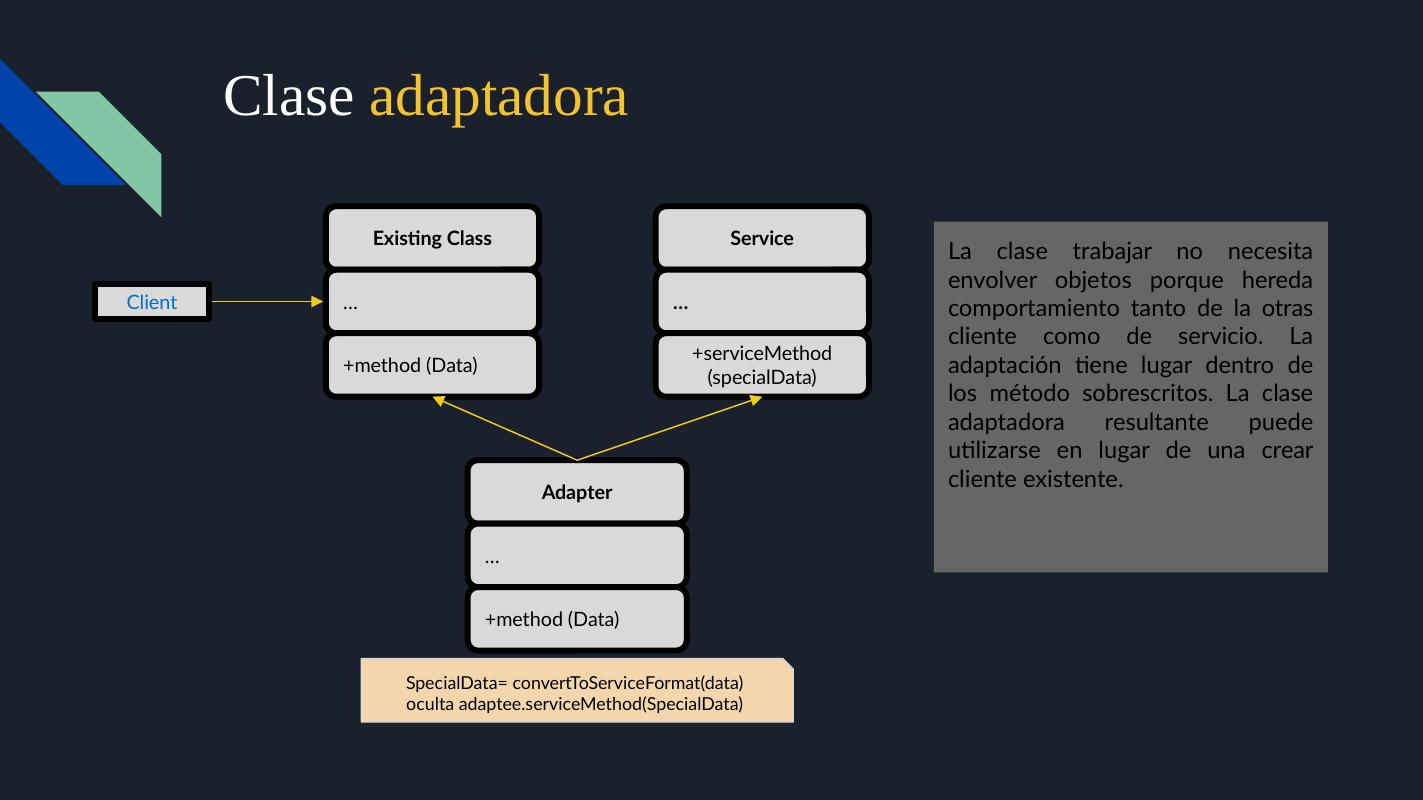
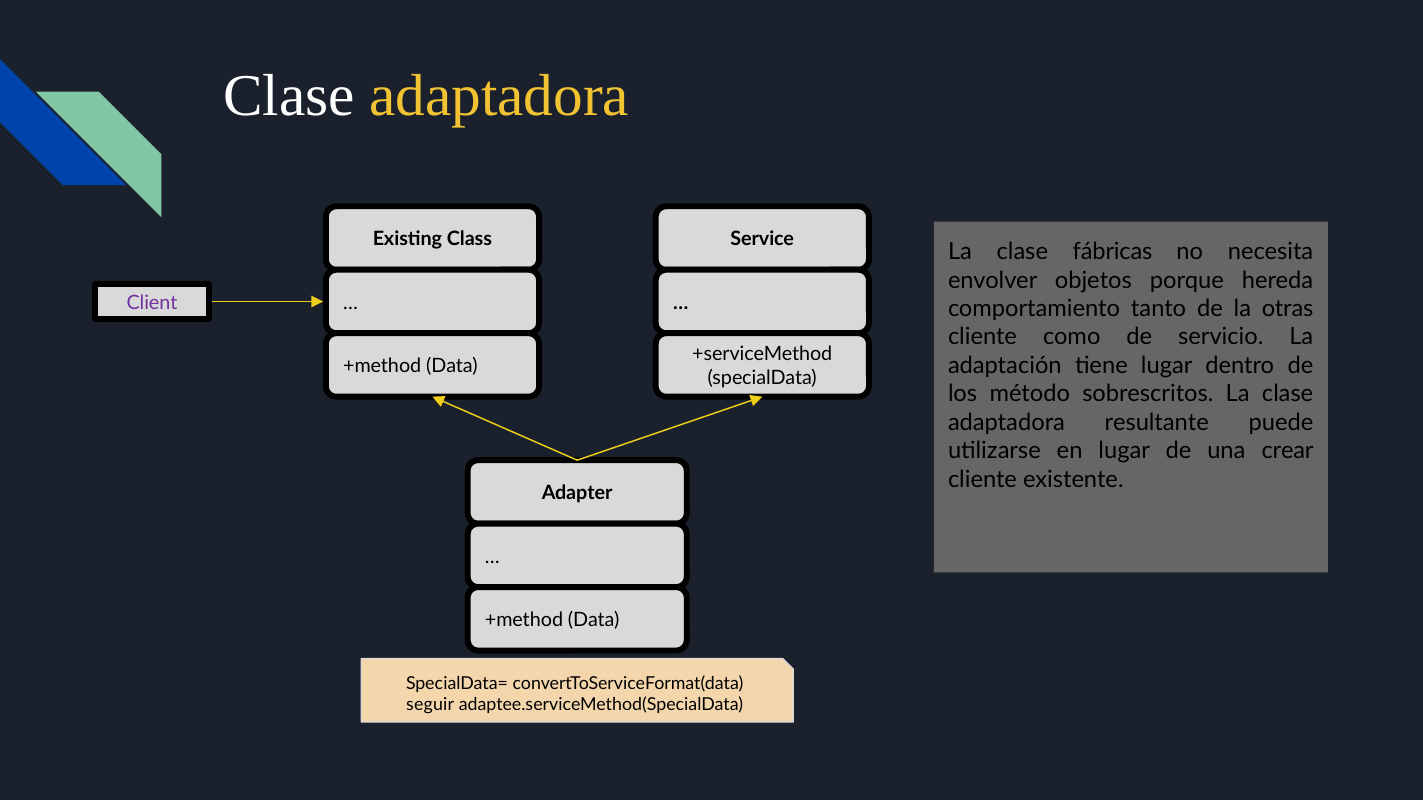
trabajar: trabajar -> fábricas
Client colour: blue -> purple
oculta: oculta -> seguir
